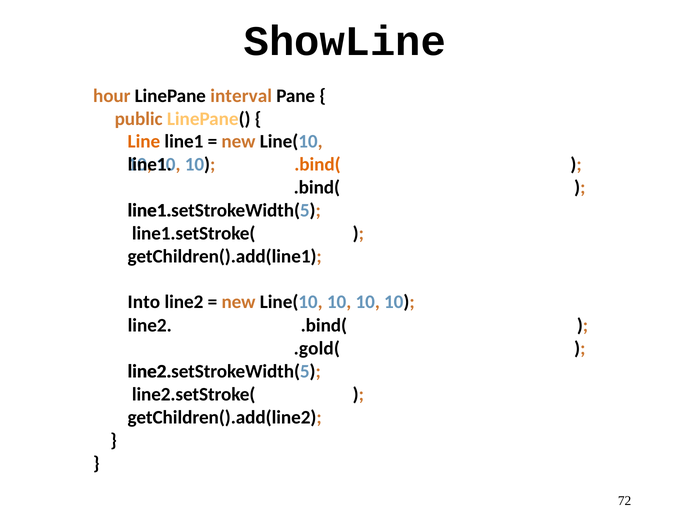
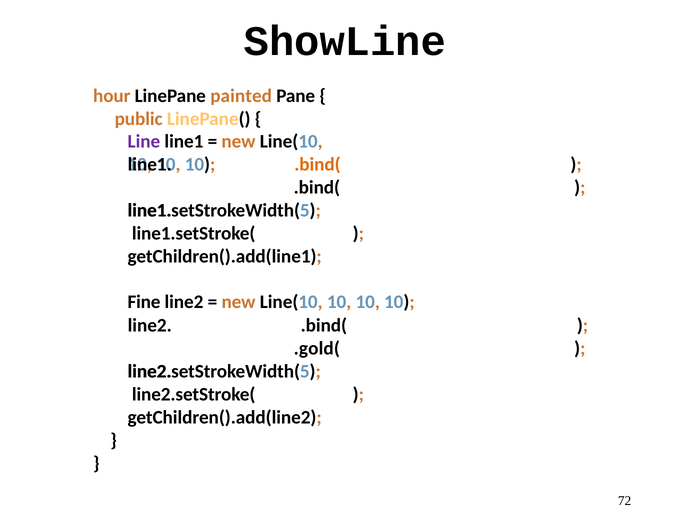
interval: interval -> painted
Line colour: orange -> purple
Into: Into -> Fine
